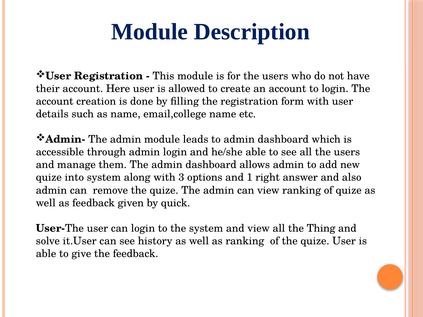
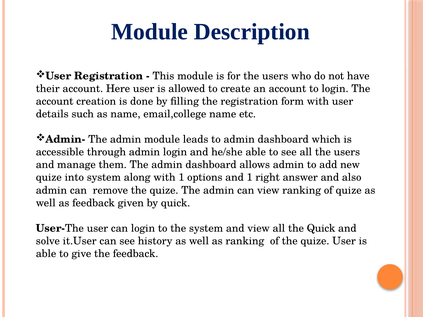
with 3: 3 -> 1
the Thing: Thing -> Quick
